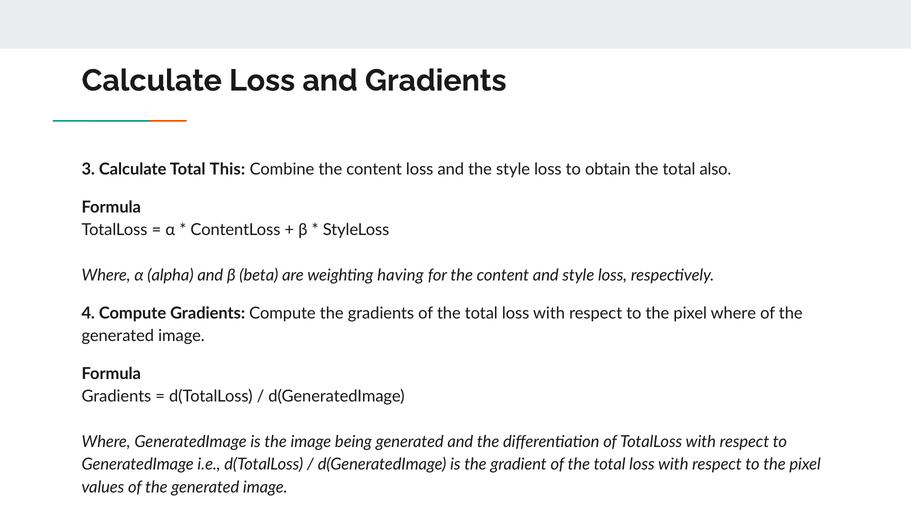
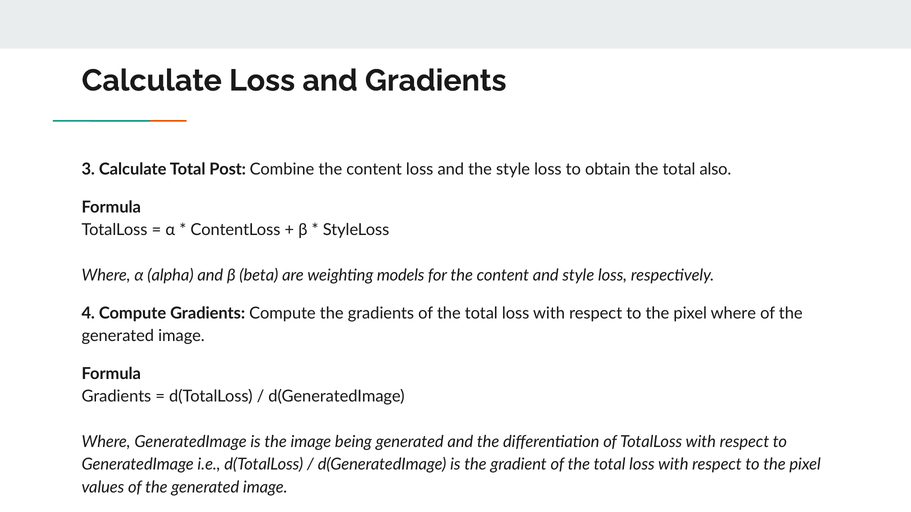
This: This -> Post
having: having -> models
